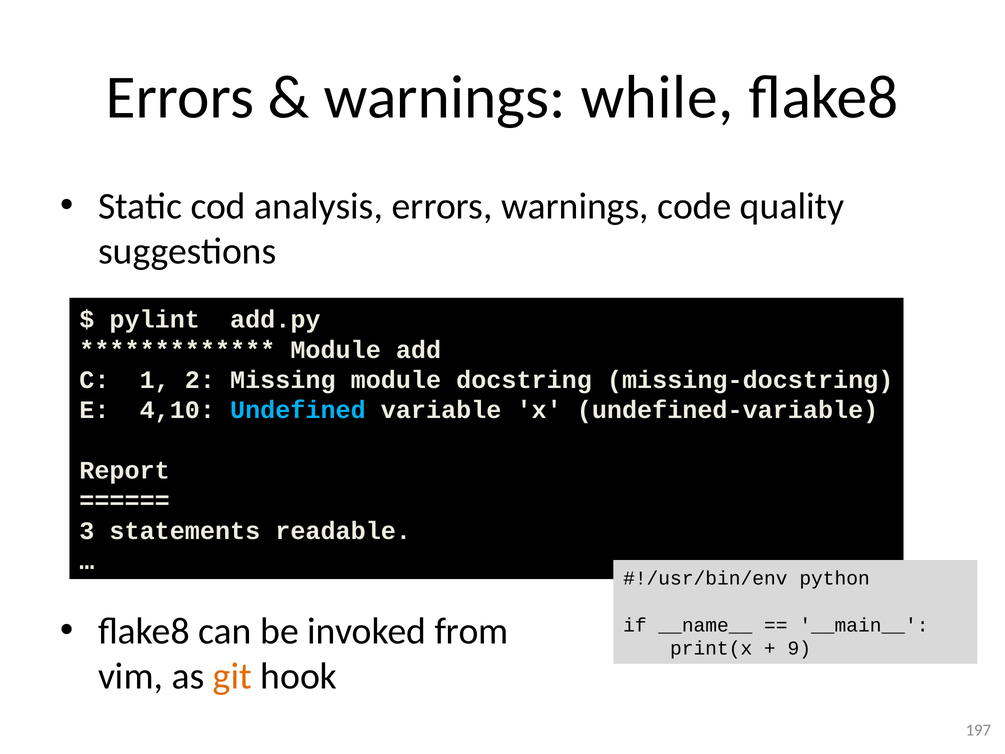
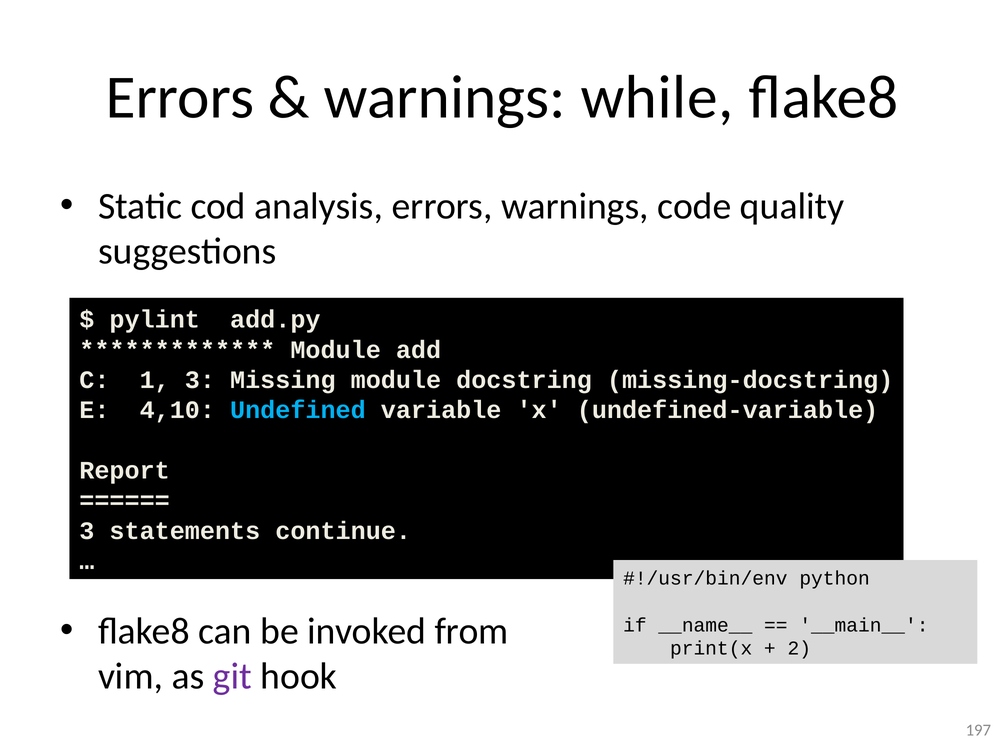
1 2: 2 -> 3
readable: readable -> continue
9: 9 -> 2
git colour: orange -> purple
